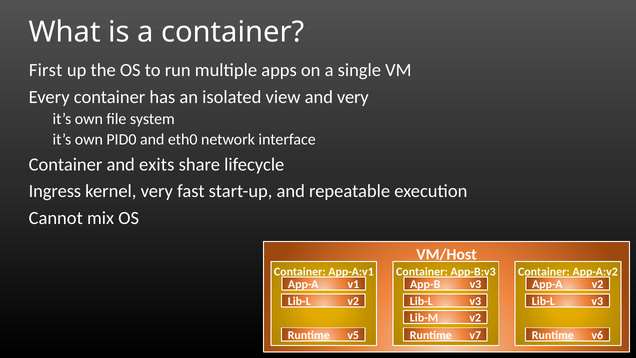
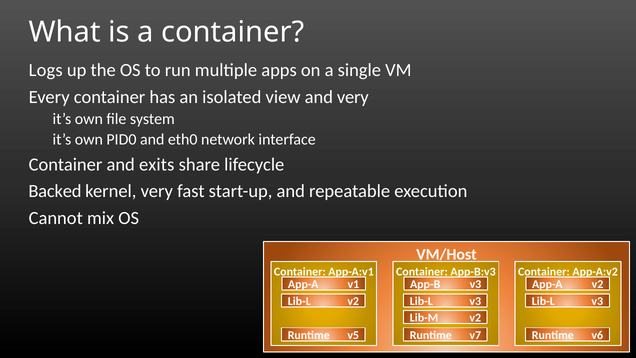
First: First -> Logs
Ingress: Ingress -> Backed
